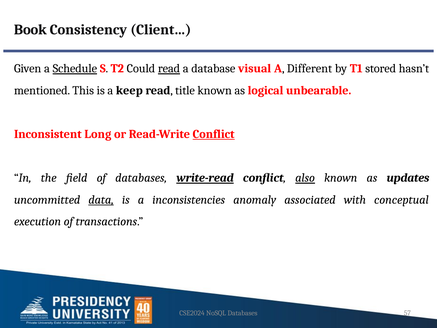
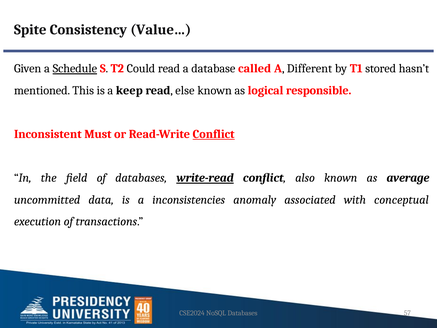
Book: Book -> Spite
Client…: Client… -> Value…
read at (169, 69) underline: present -> none
visual: visual -> called
title: title -> else
unbearable: unbearable -> responsible
Long: Long -> Must
also underline: present -> none
updates: updates -> average
data underline: present -> none
